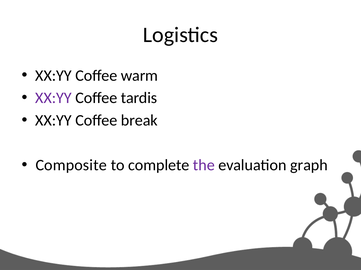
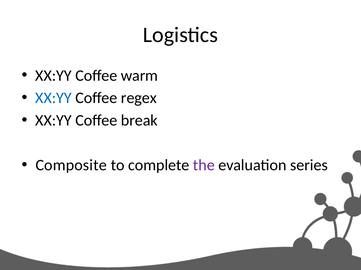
XX:YY at (53, 98) colour: purple -> blue
tardis: tardis -> regex
graph: graph -> series
